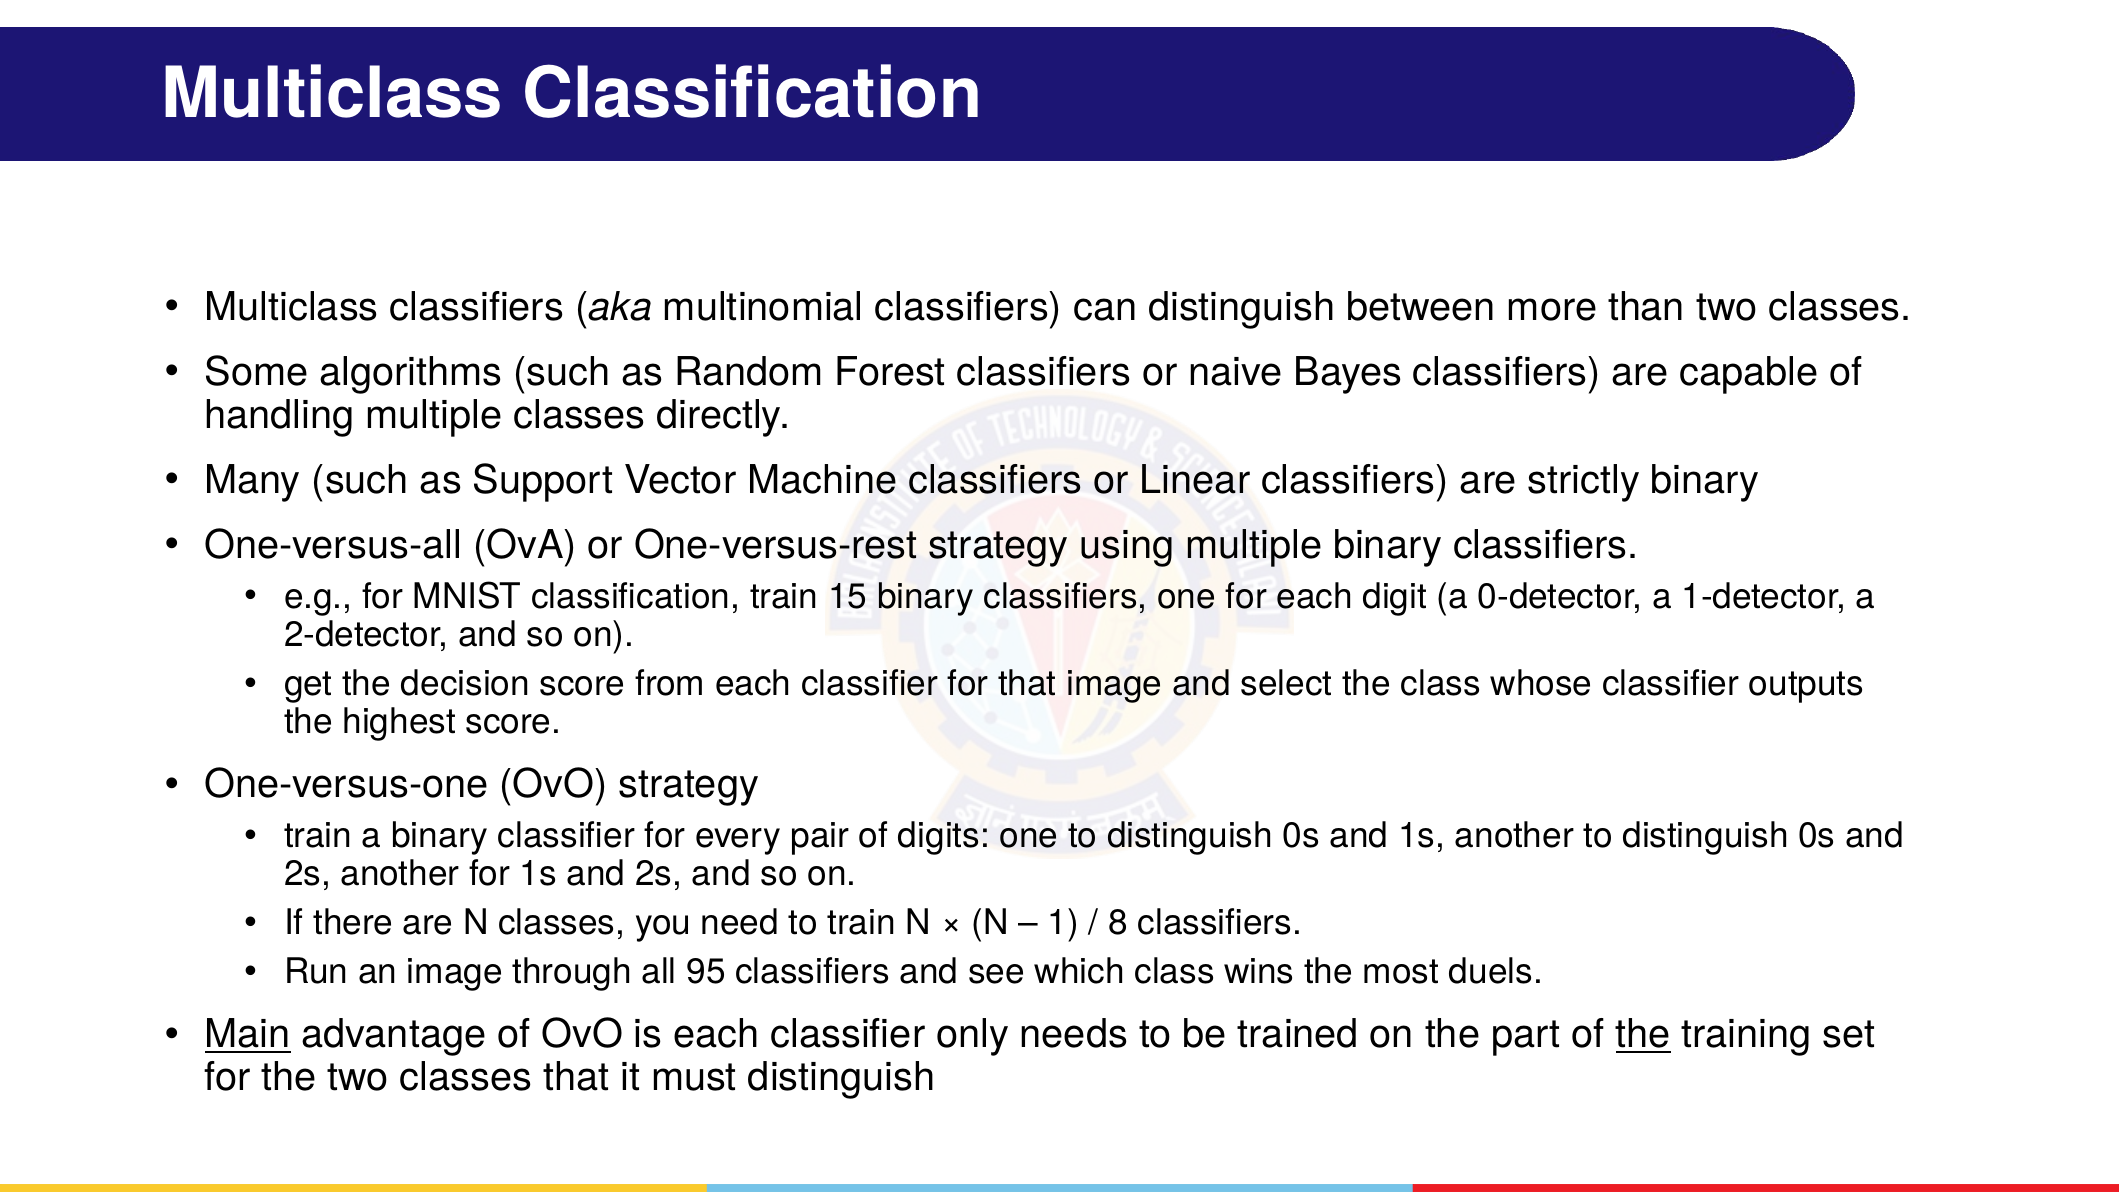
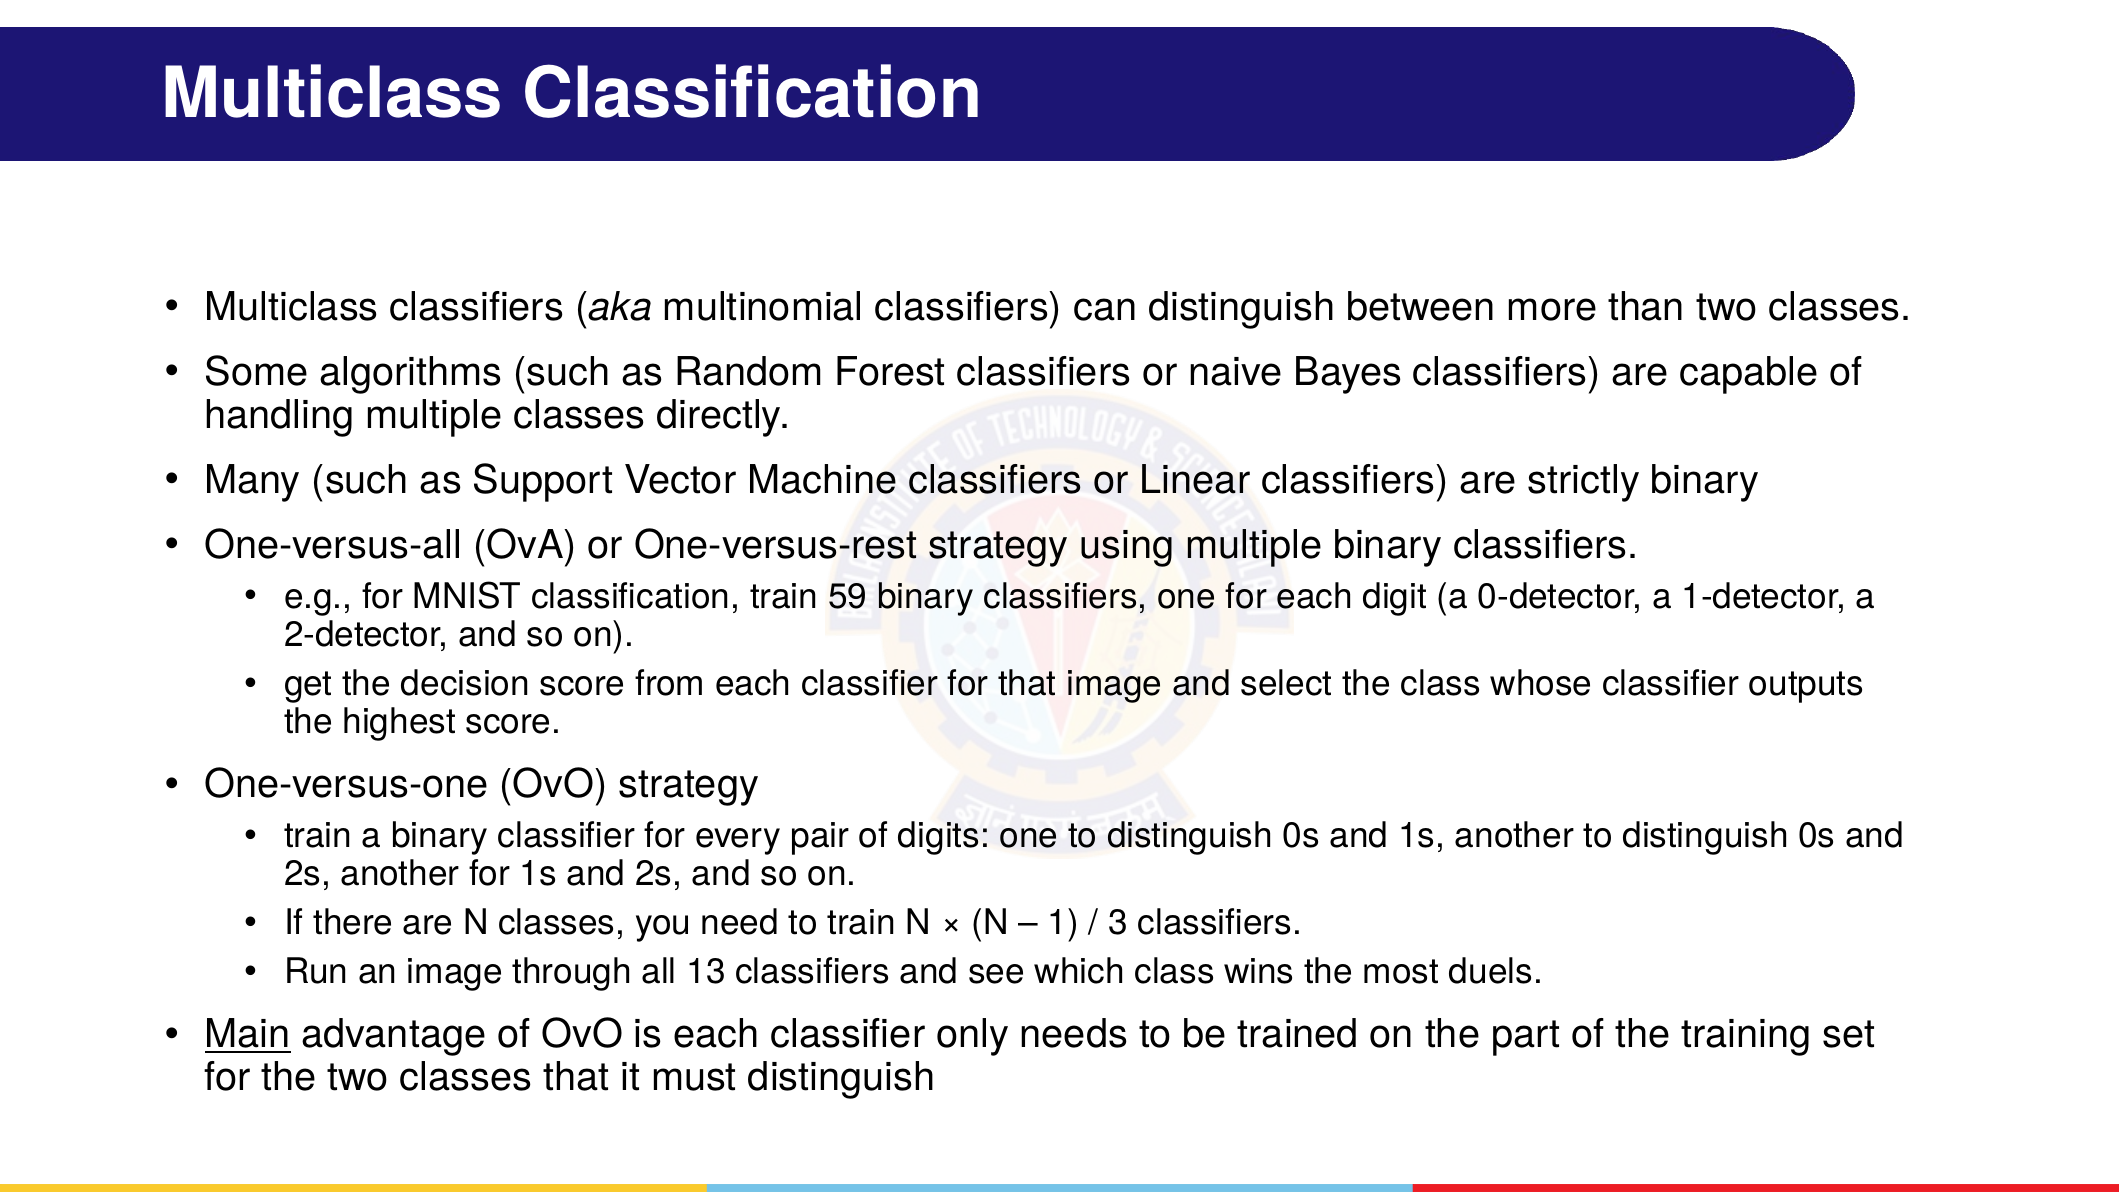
15: 15 -> 59
8: 8 -> 3
95: 95 -> 13
the at (1643, 1035) underline: present -> none
